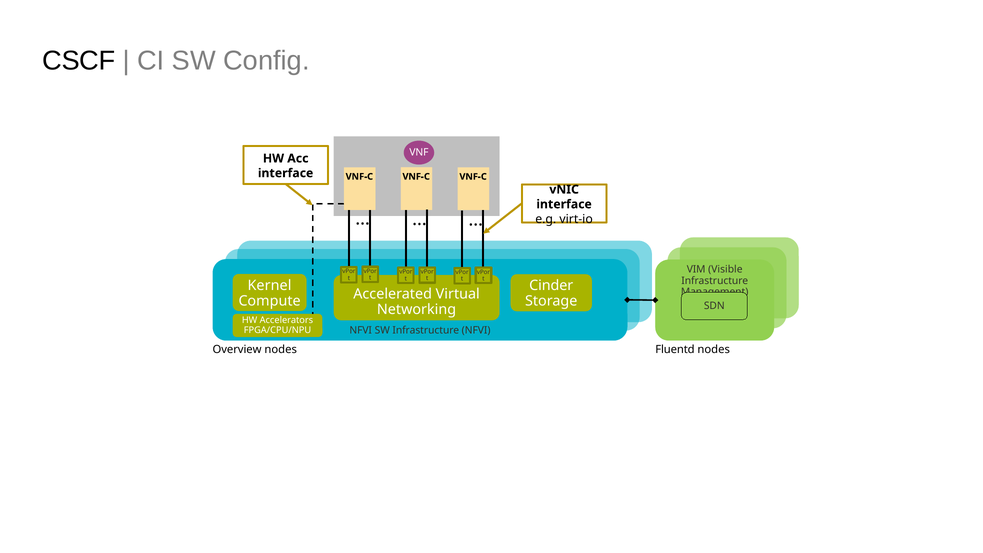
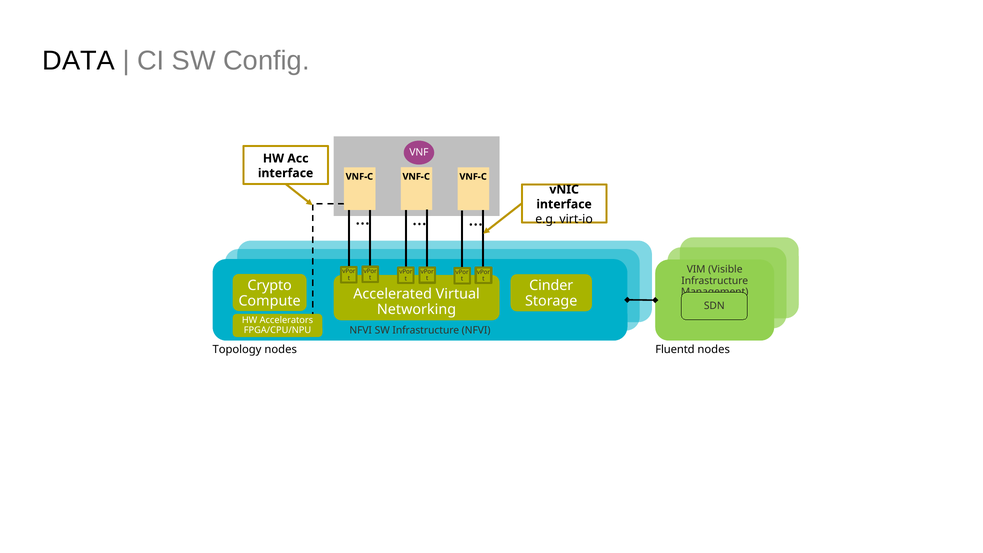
CSCF: CSCF -> DATA
Kernel: Kernel -> Crypto
Overview: Overview -> Topology
